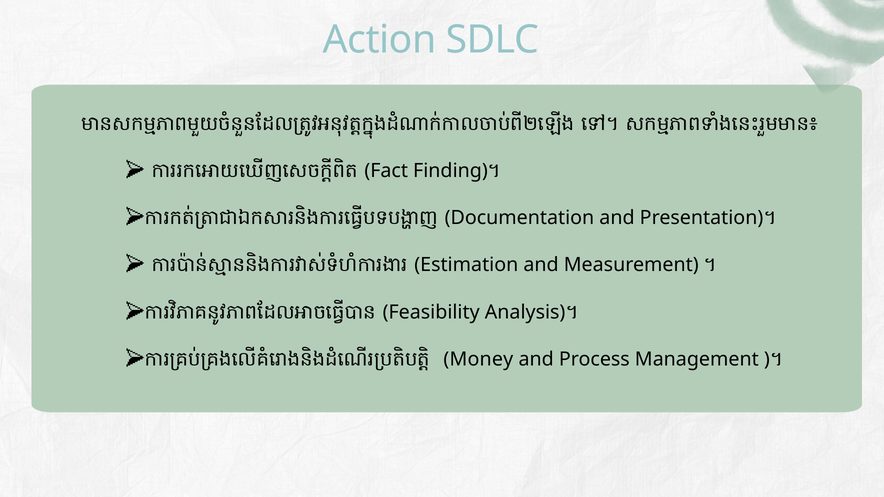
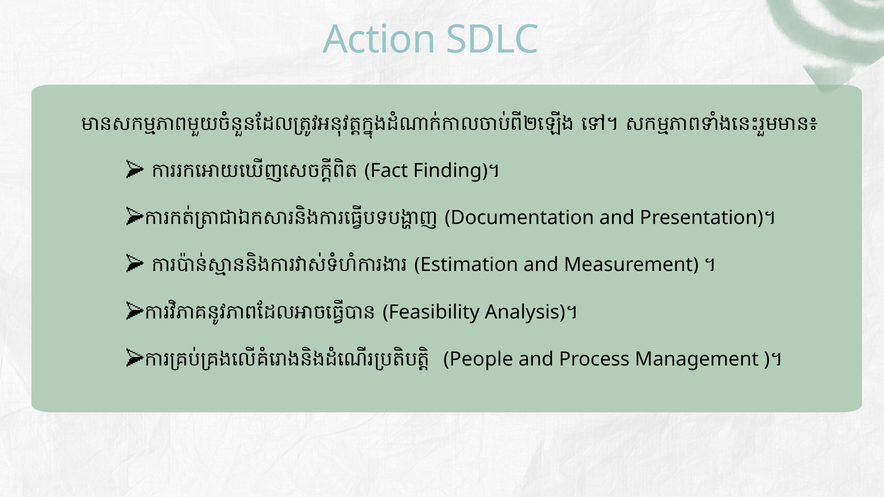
Money: Money -> People
